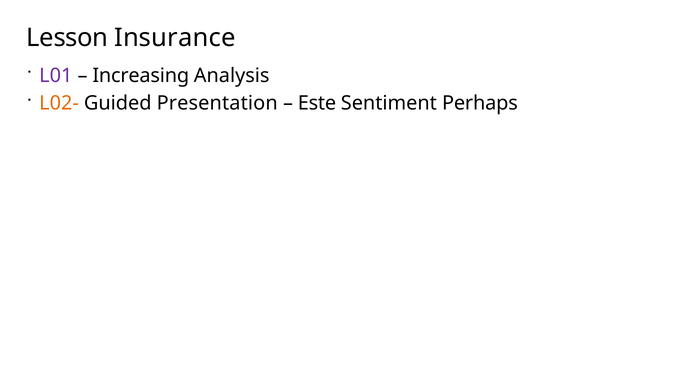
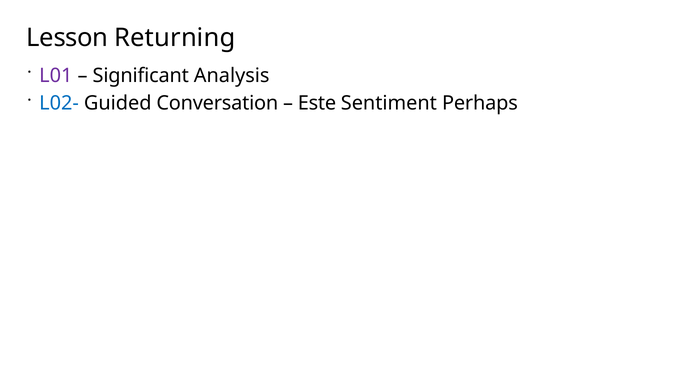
Insurance: Insurance -> Returning
Increasing: Increasing -> Significant
L02- colour: orange -> blue
Presentation: Presentation -> Conversation
